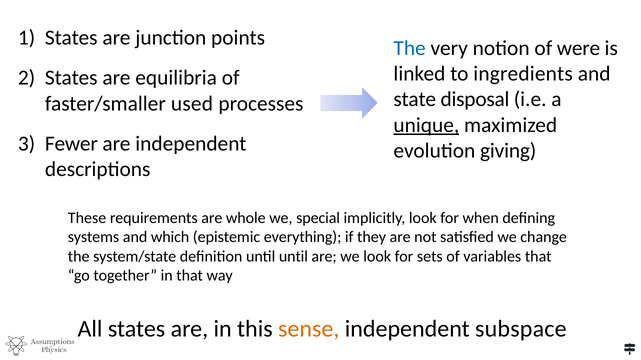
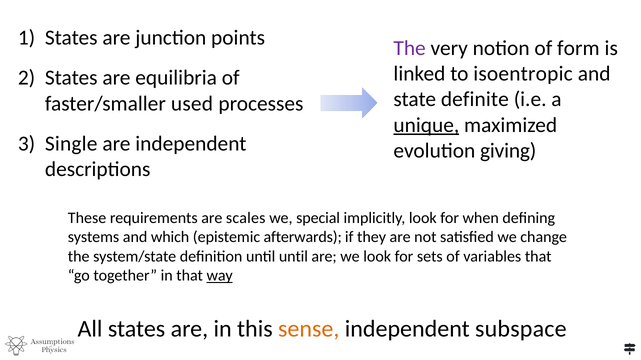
The at (410, 48) colour: blue -> purple
were: were -> form
ingredients: ingredients -> isoentropic
disposal: disposal -> definite
Fewer: Fewer -> Single
whole: whole -> scales
everything: everything -> afterwards
way underline: none -> present
